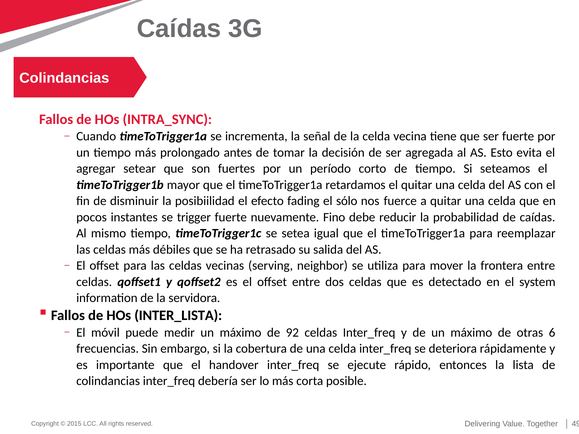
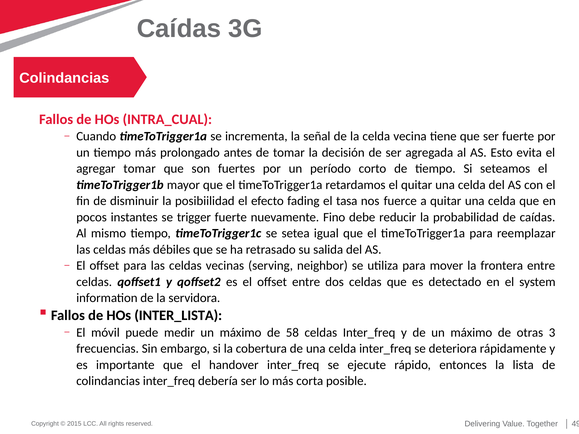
INTRA_SYNC: INTRA_SYNC -> INTRA_CUAL
agregar setear: setear -> tomar
sólo: sólo -> tasa
92: 92 -> 58
6: 6 -> 3
